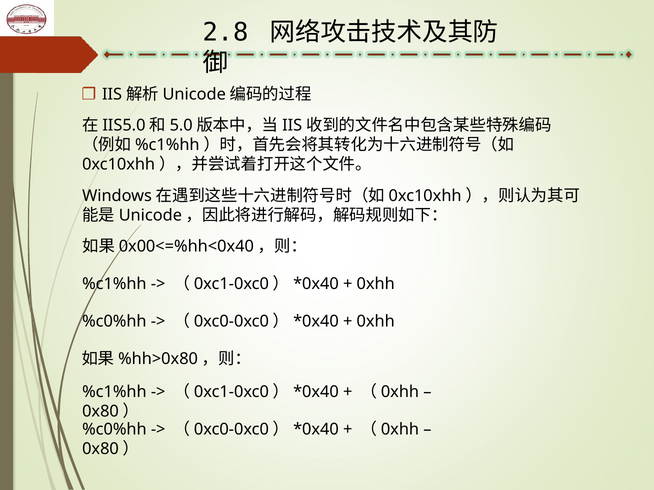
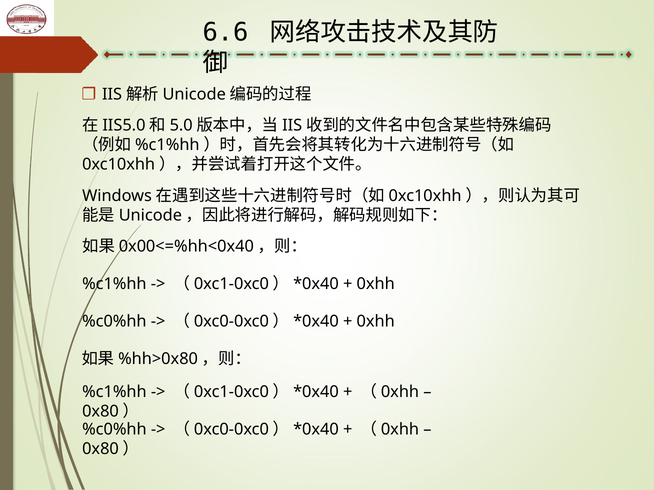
2.8: 2.8 -> 6.6
